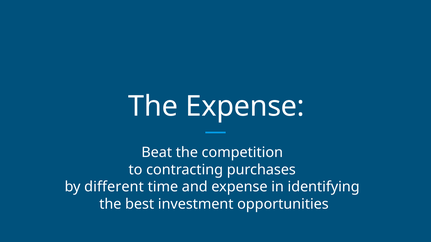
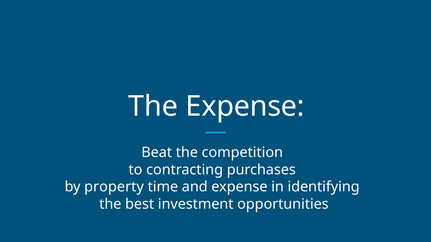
different: different -> property
